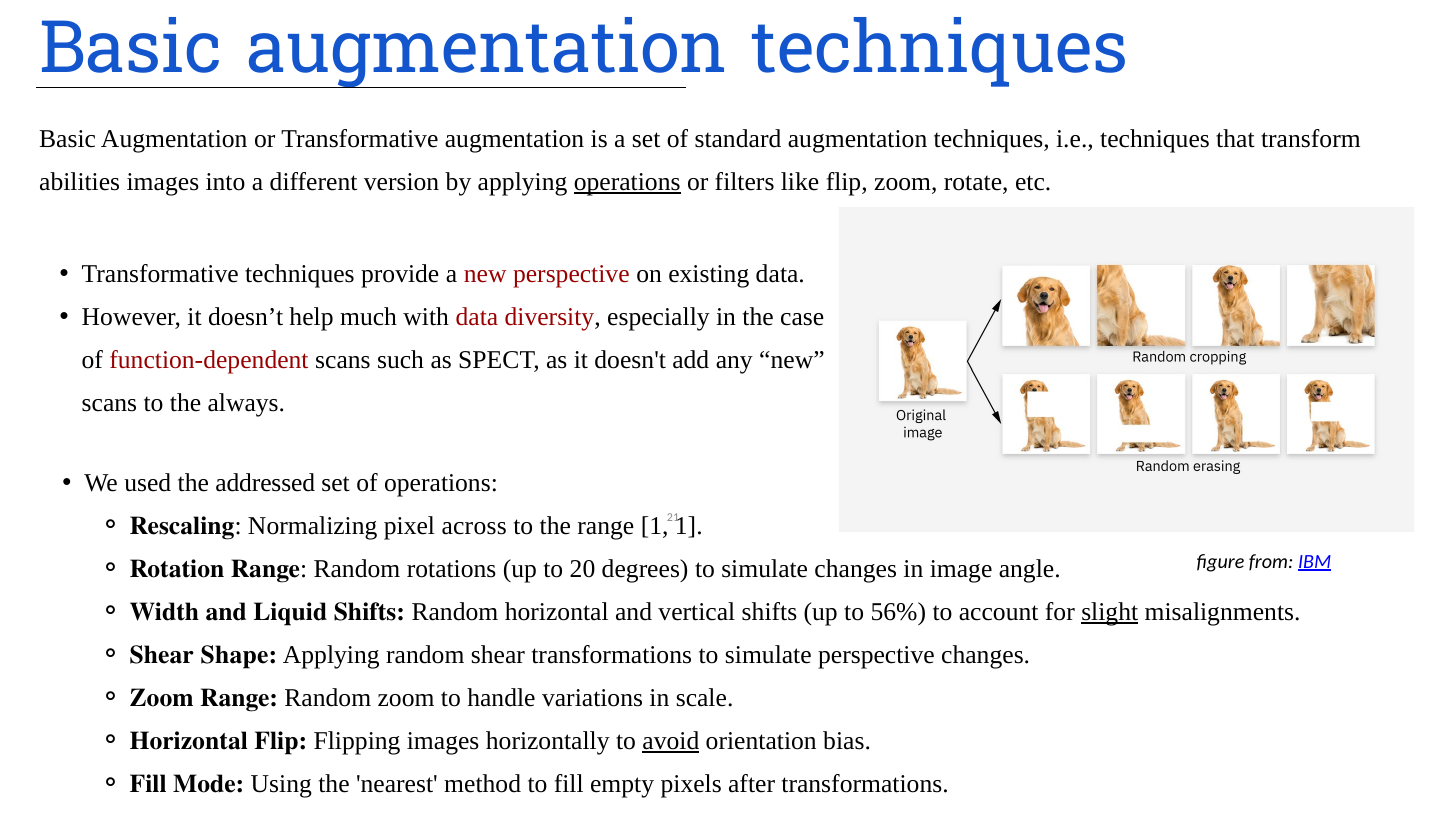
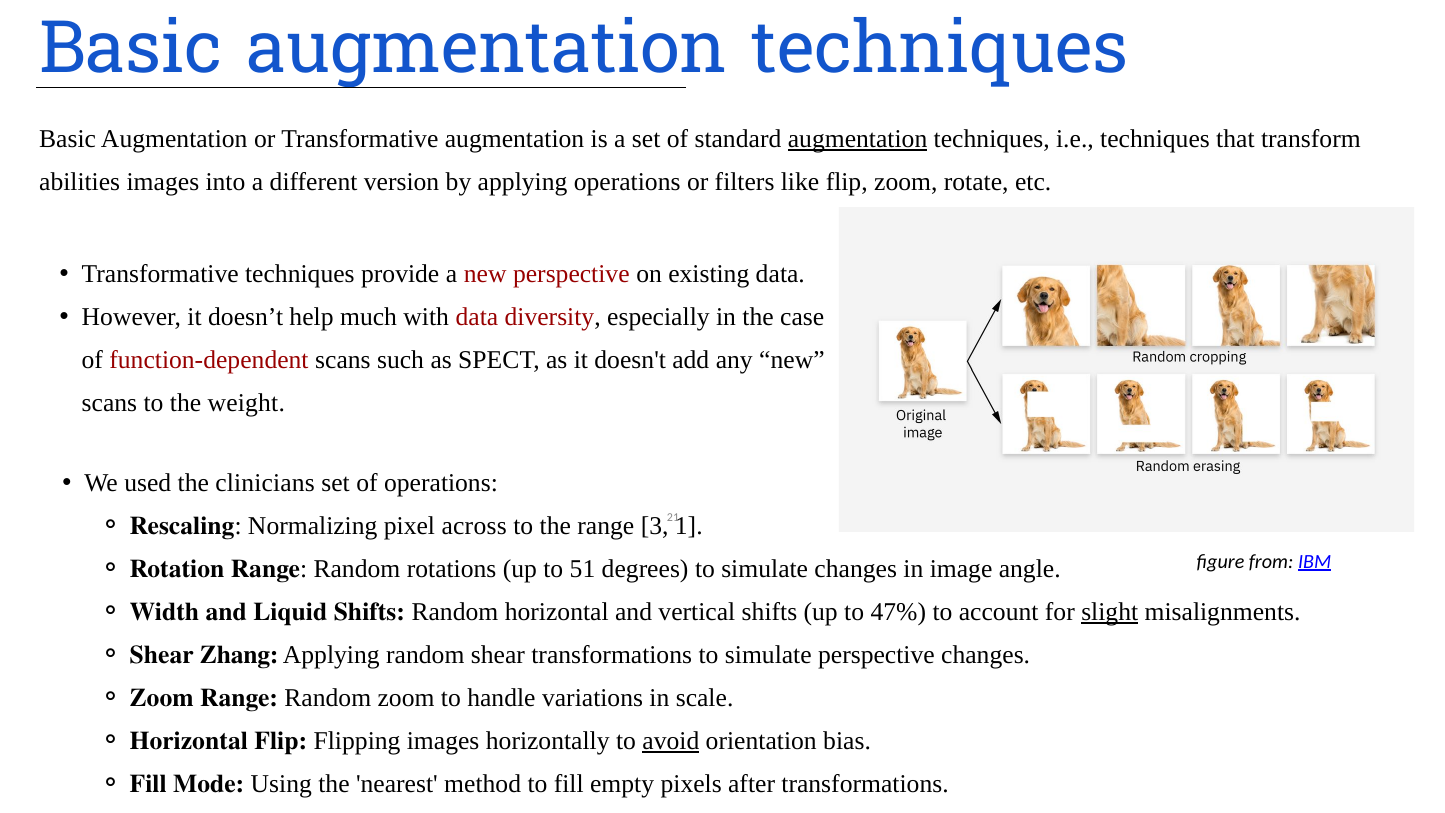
augmentation at (858, 139) underline: none -> present
operations at (627, 182) underline: present -> none
always: always -> weight
addressed: addressed -> clinicians
range 1: 1 -> 3
20: 20 -> 51
56%: 56% -> 47%
Shape: Shape -> Zhang
